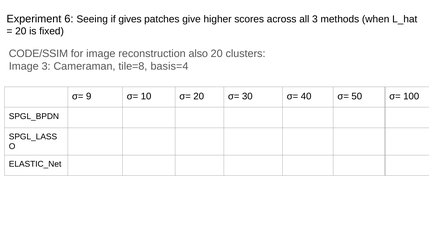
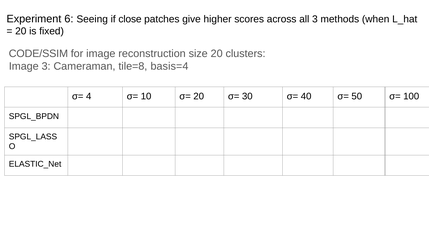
gives: gives -> close
also: also -> size
9: 9 -> 4
